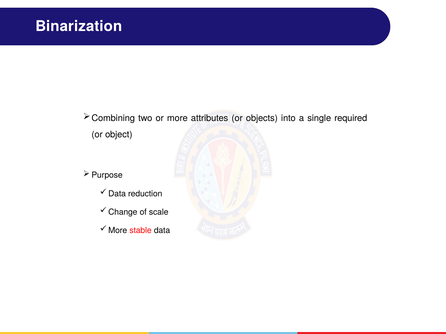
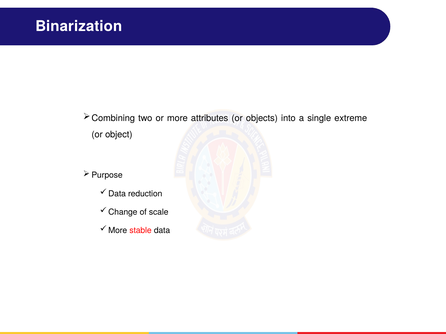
required: required -> extreme
